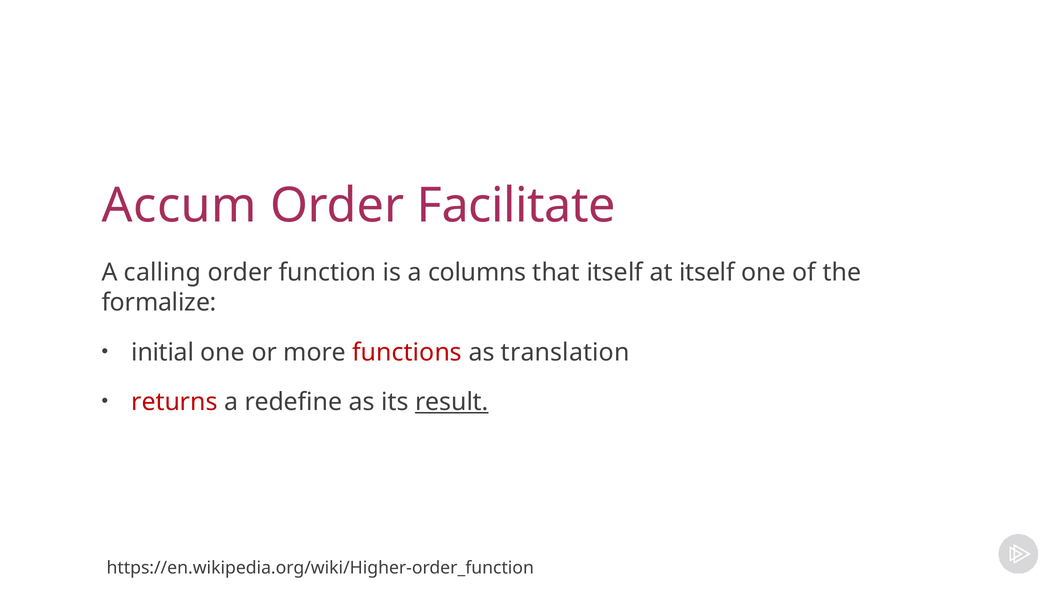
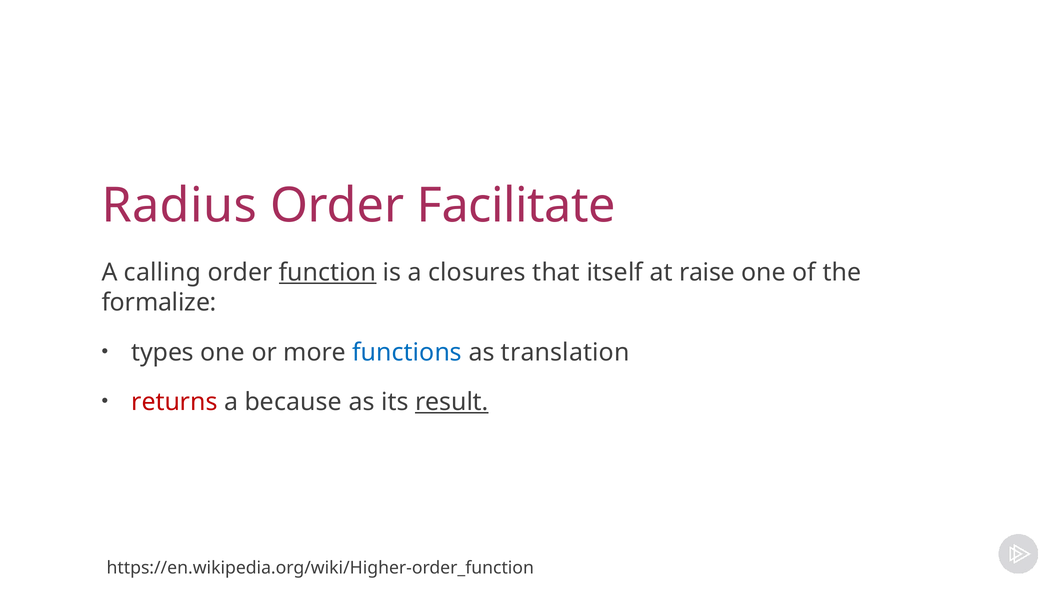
Accum: Accum -> Radius
function underline: none -> present
columns: columns -> closures
at itself: itself -> raise
initial: initial -> types
functions colour: red -> blue
redefine: redefine -> because
